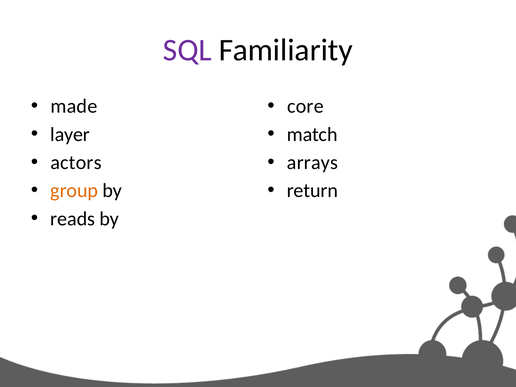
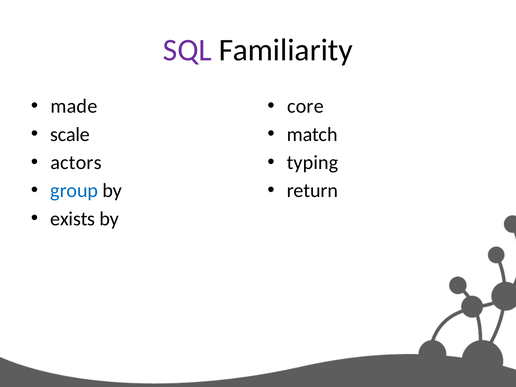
layer: layer -> scale
arrays: arrays -> typing
group colour: orange -> blue
reads: reads -> exists
